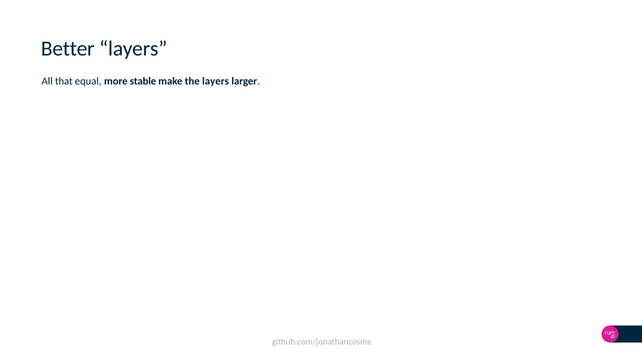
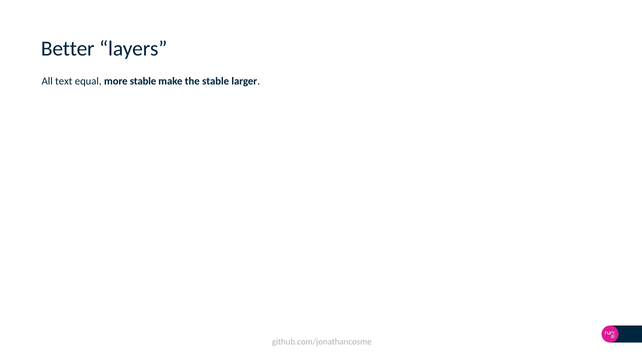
that: that -> text
the layers: layers -> stable
